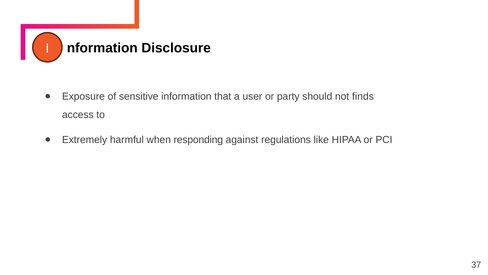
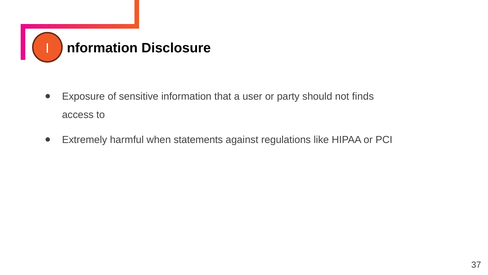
responding: responding -> statements
